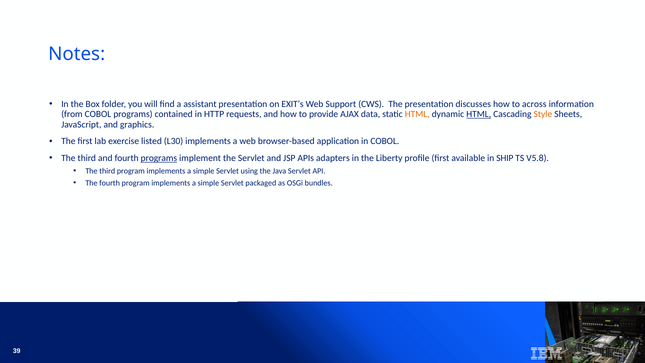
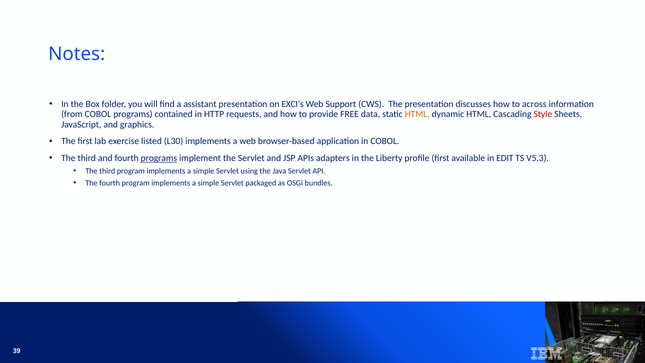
EXIT’s: EXIT’s -> EXCI’s
AJAX: AJAX -> FREE
HTML at (479, 114) underline: present -> none
Style colour: orange -> red
SHIP: SHIP -> EDIT
V5.8: V5.8 -> V5.3
